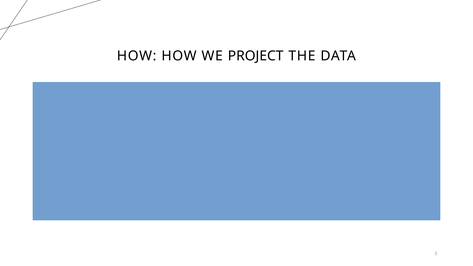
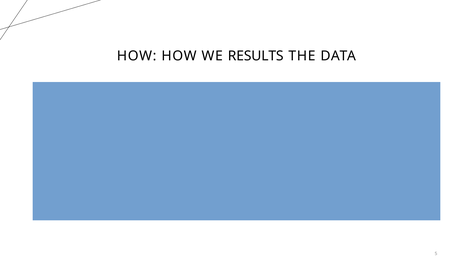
PROJECT: PROJECT -> RESULTS
